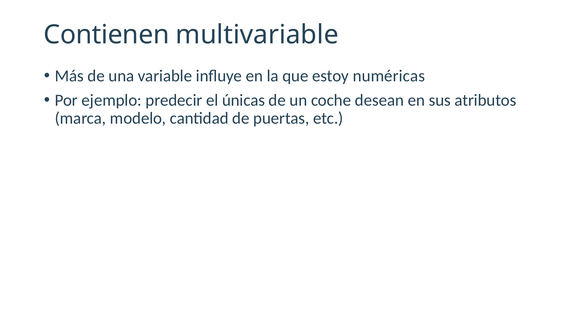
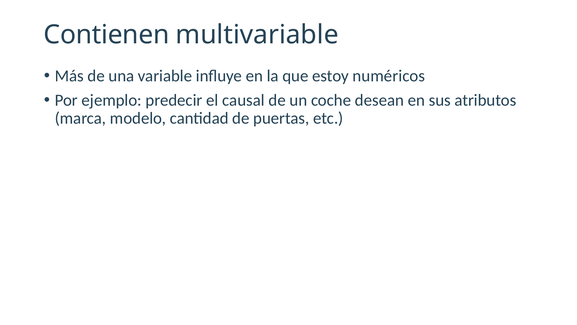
numéricas: numéricas -> numéricos
únicas: únicas -> causal
